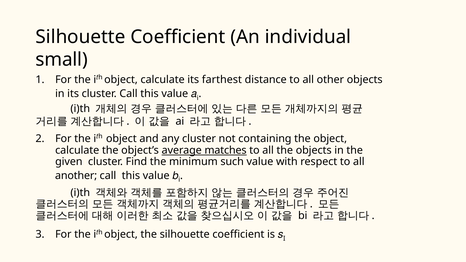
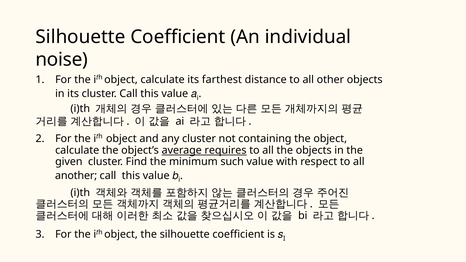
small: small -> noise
matches: matches -> requires
